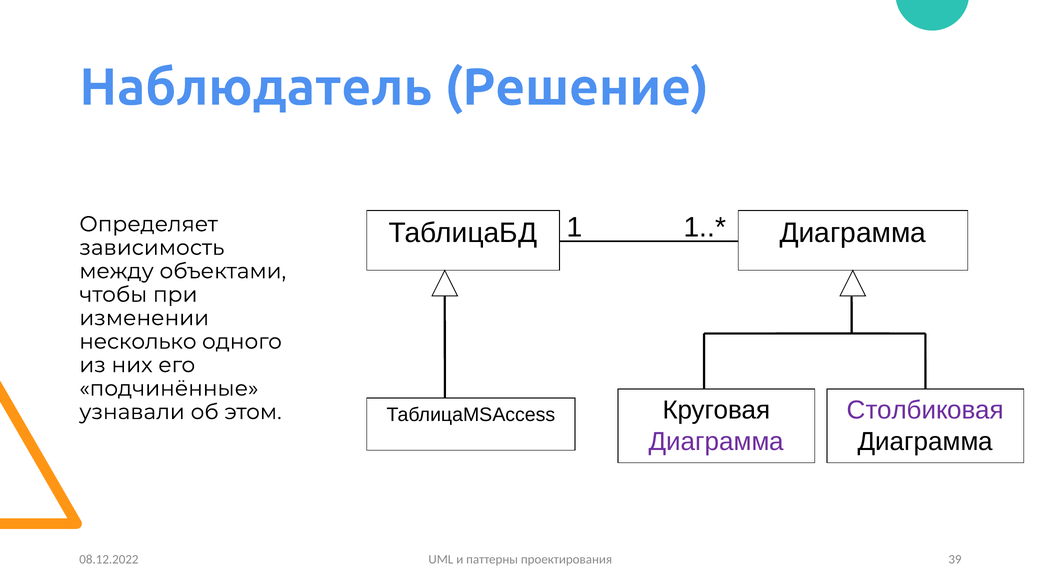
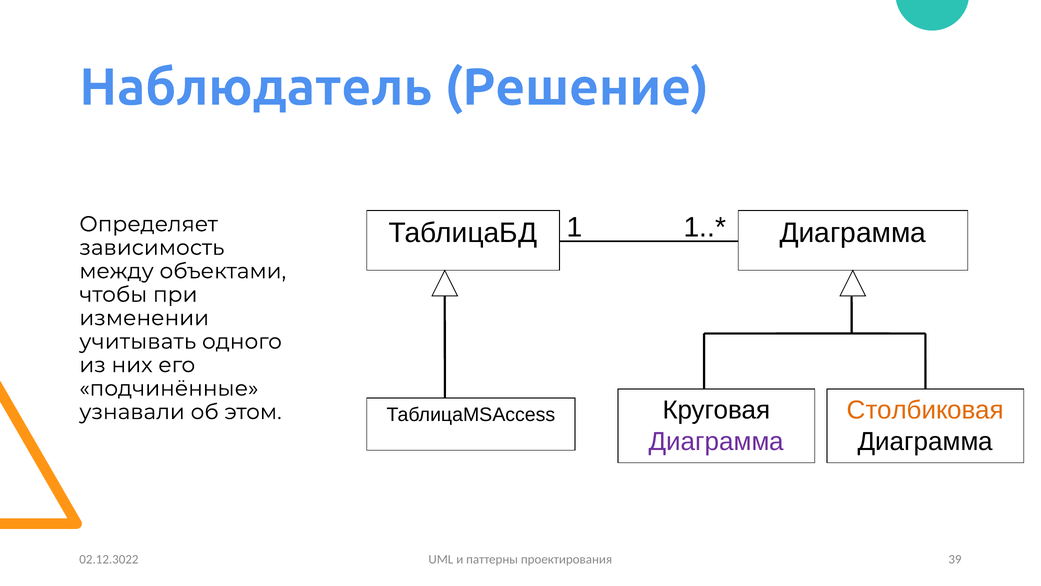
несколько: несколько -> учитывать
Столбиковая colour: purple -> orange
08.12.2022: 08.12.2022 -> 02.12.3022
